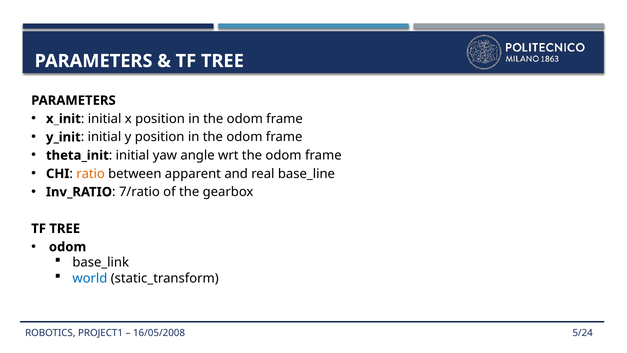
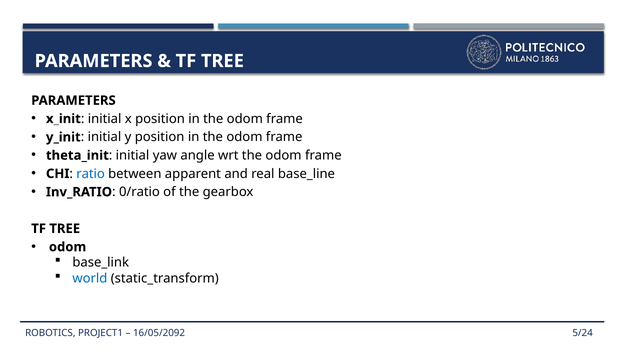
ratio colour: orange -> blue
7/ratio: 7/ratio -> 0/ratio
16/05/2008: 16/05/2008 -> 16/05/2092
